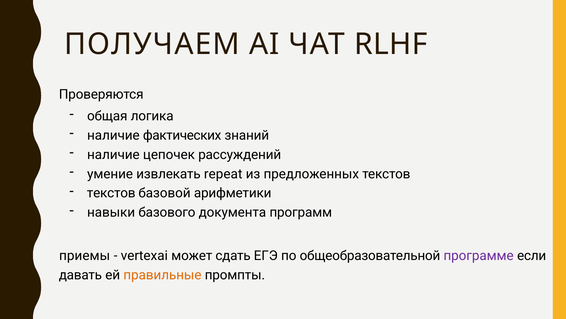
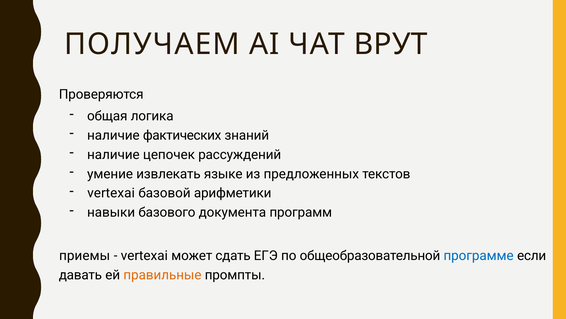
RLHF: RLHF -> ВРУТ
repeat: repeat -> языке
текстов at (111, 193): текстов -> vertexai
программе colour: purple -> blue
